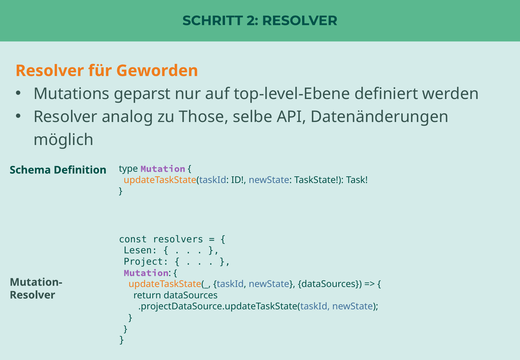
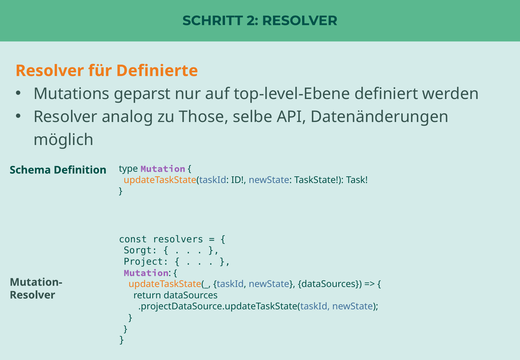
Geworden: Geworden -> Definierte
Lesen: Lesen -> Sorgt
